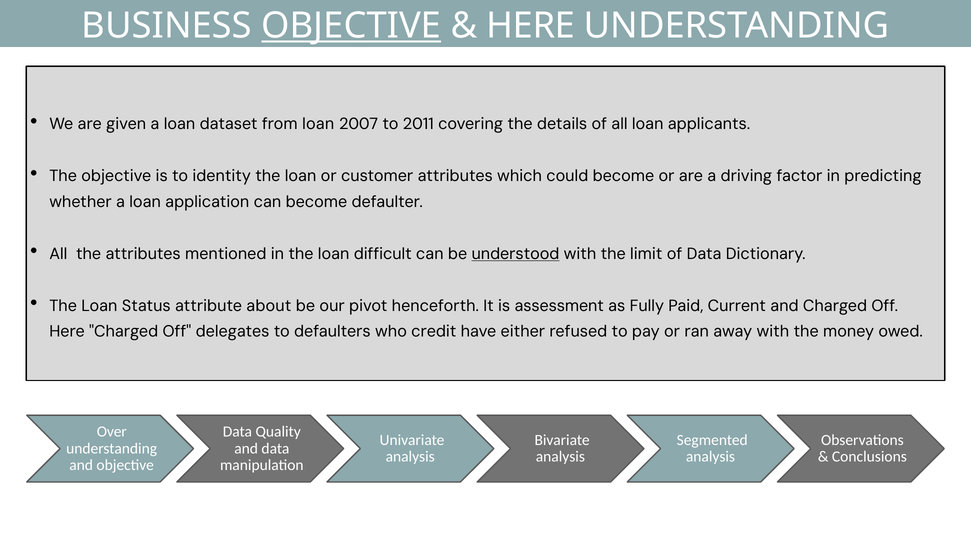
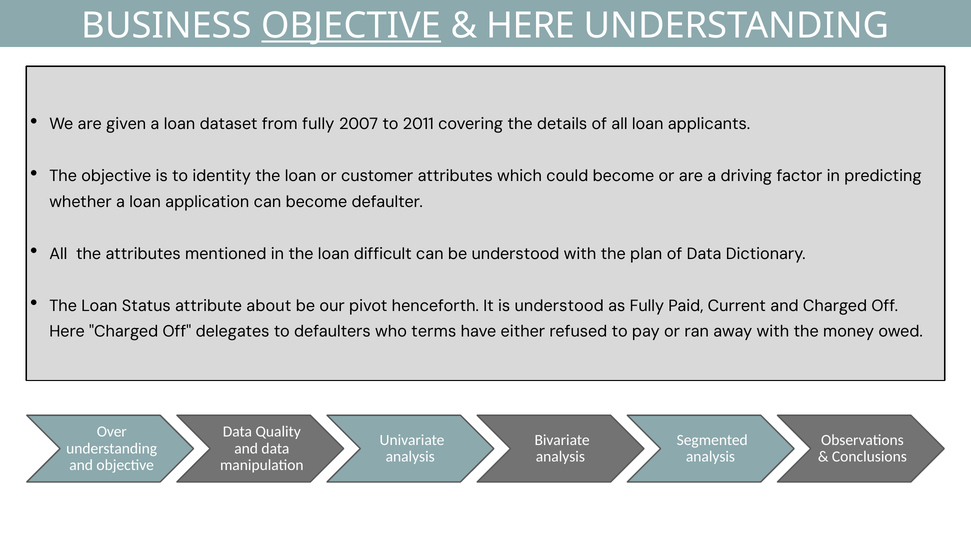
from loan: loan -> fully
understood at (515, 254) underline: present -> none
limit: limit -> plan
is assessment: assessment -> understood
credit: credit -> terms
